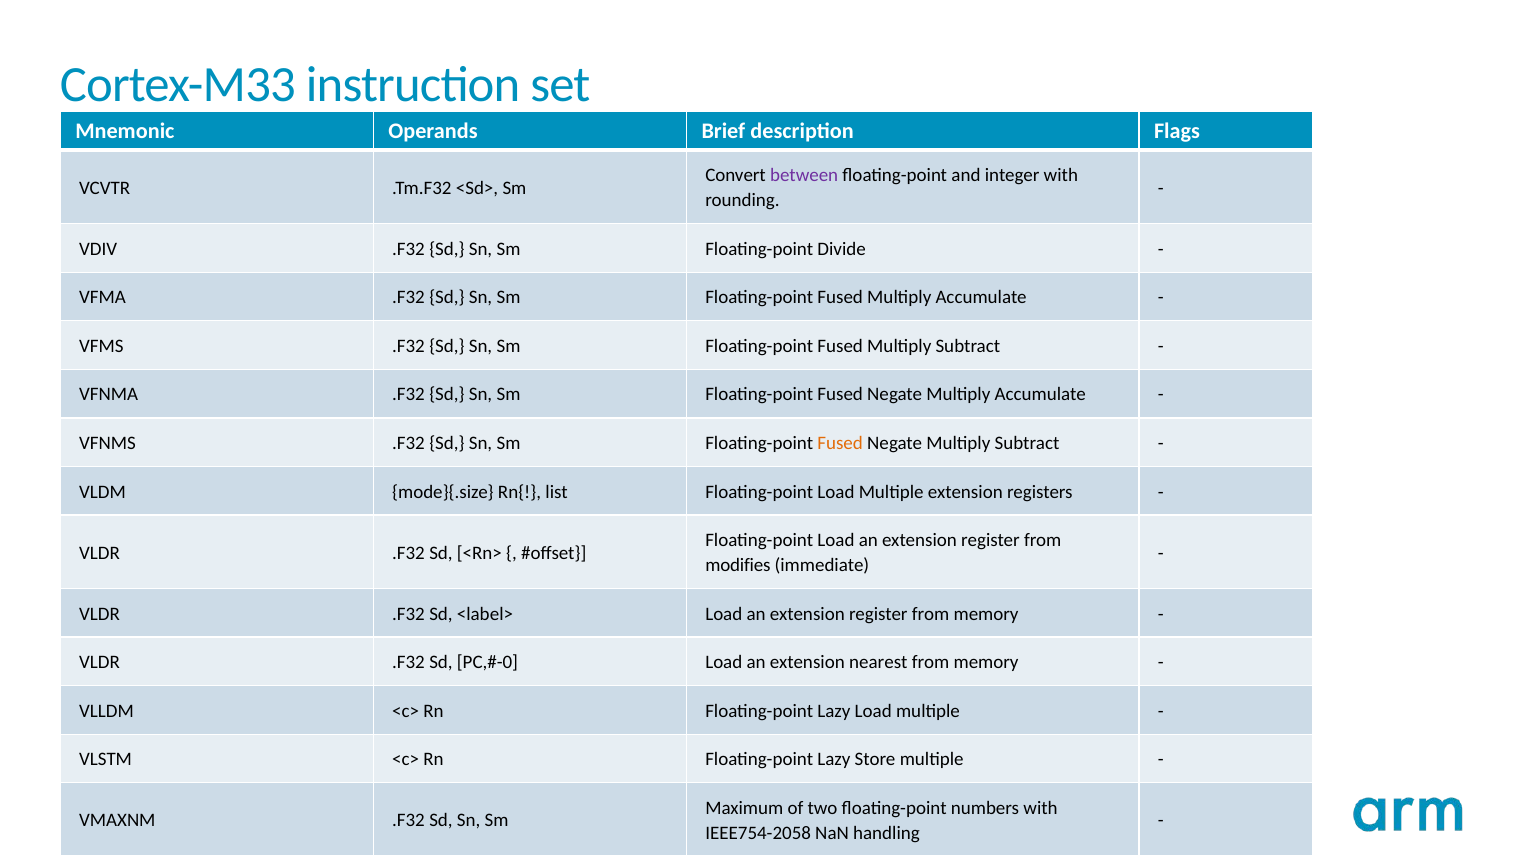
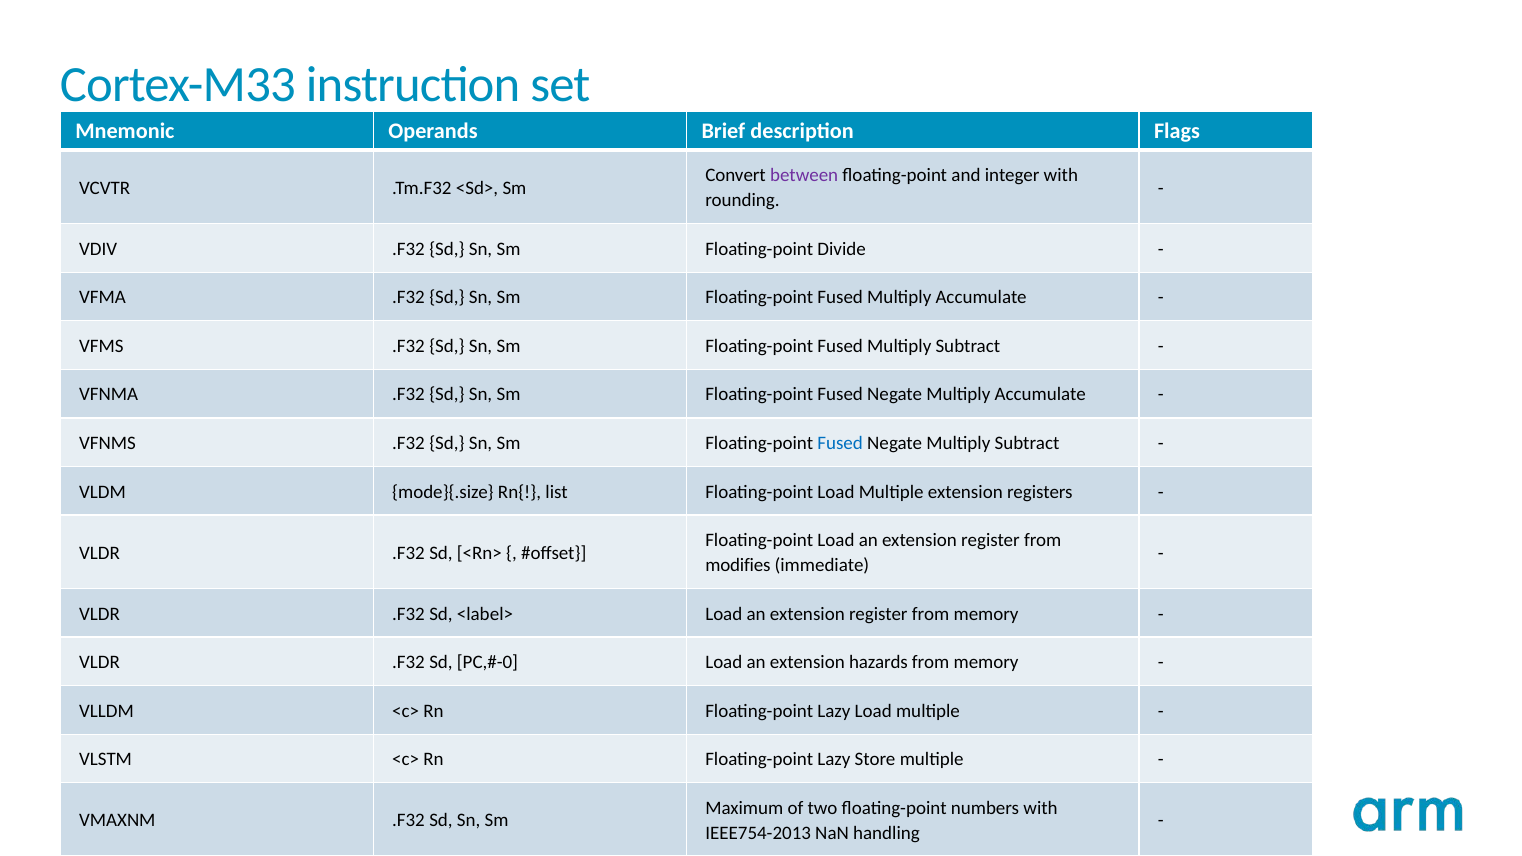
Fused at (840, 443) colour: orange -> blue
nearest: nearest -> hazards
IEEE754-2058: IEEE754-2058 -> IEEE754-2013
